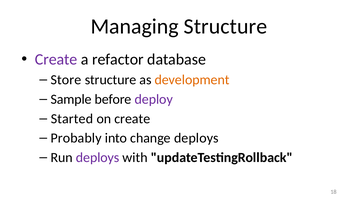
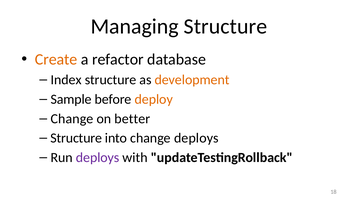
Create at (56, 59) colour: purple -> orange
Store: Store -> Index
deploy colour: purple -> orange
Started at (72, 119): Started -> Change
on create: create -> better
Probably at (76, 138): Probably -> Structure
